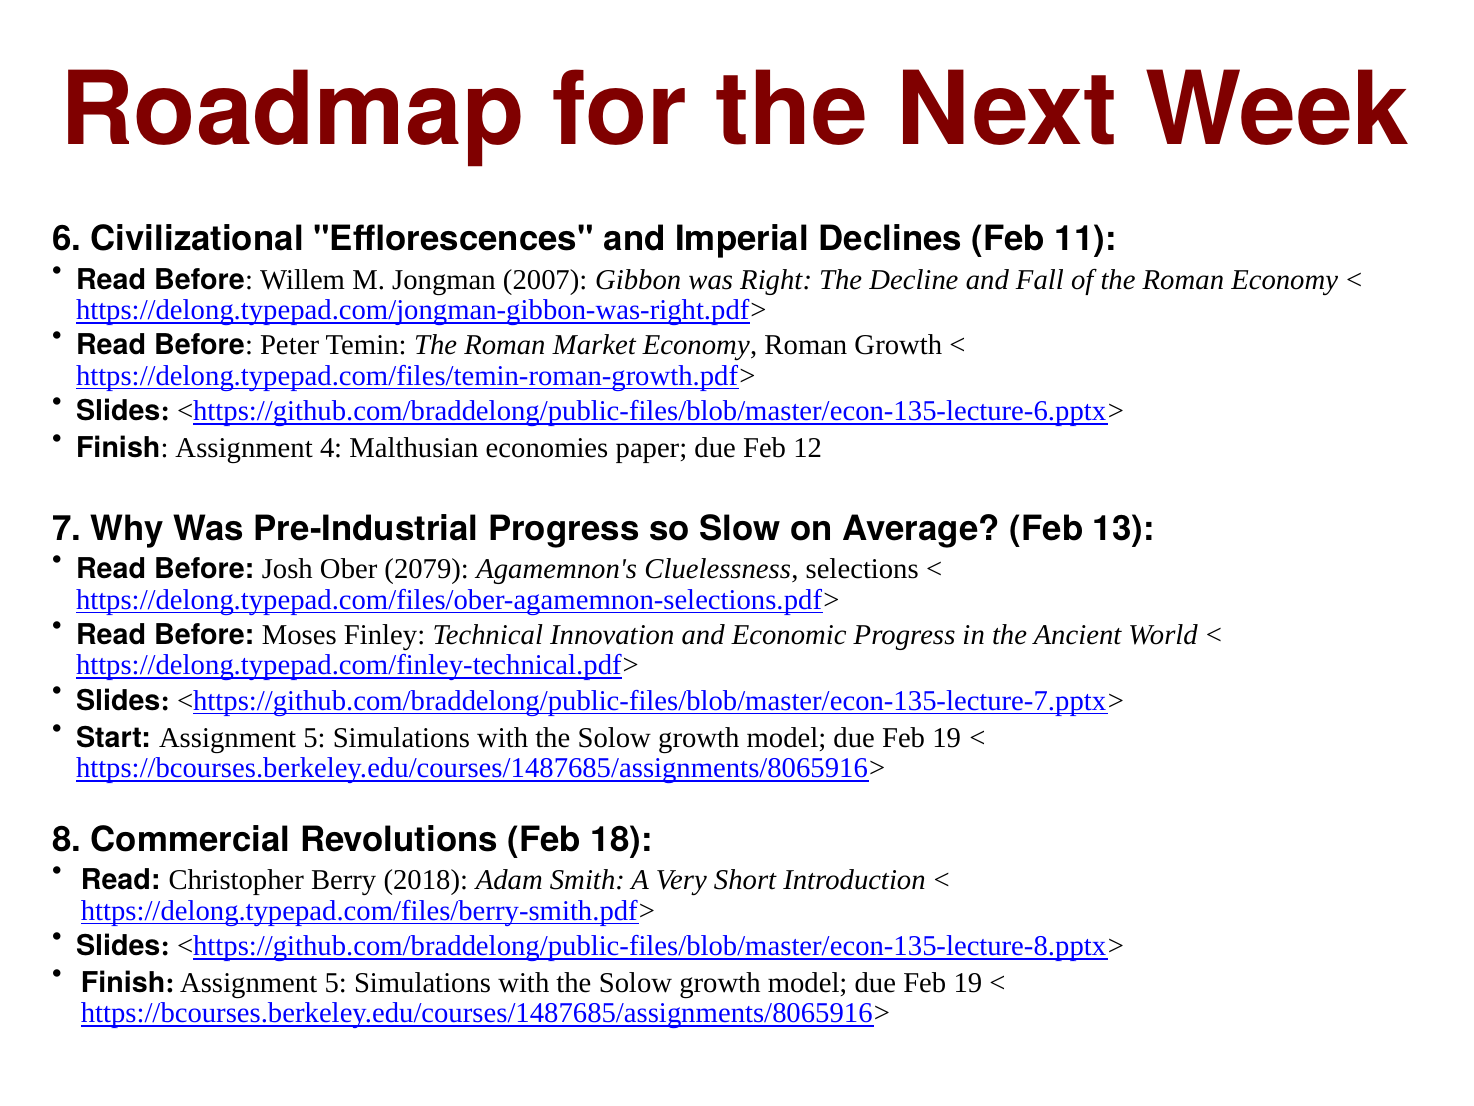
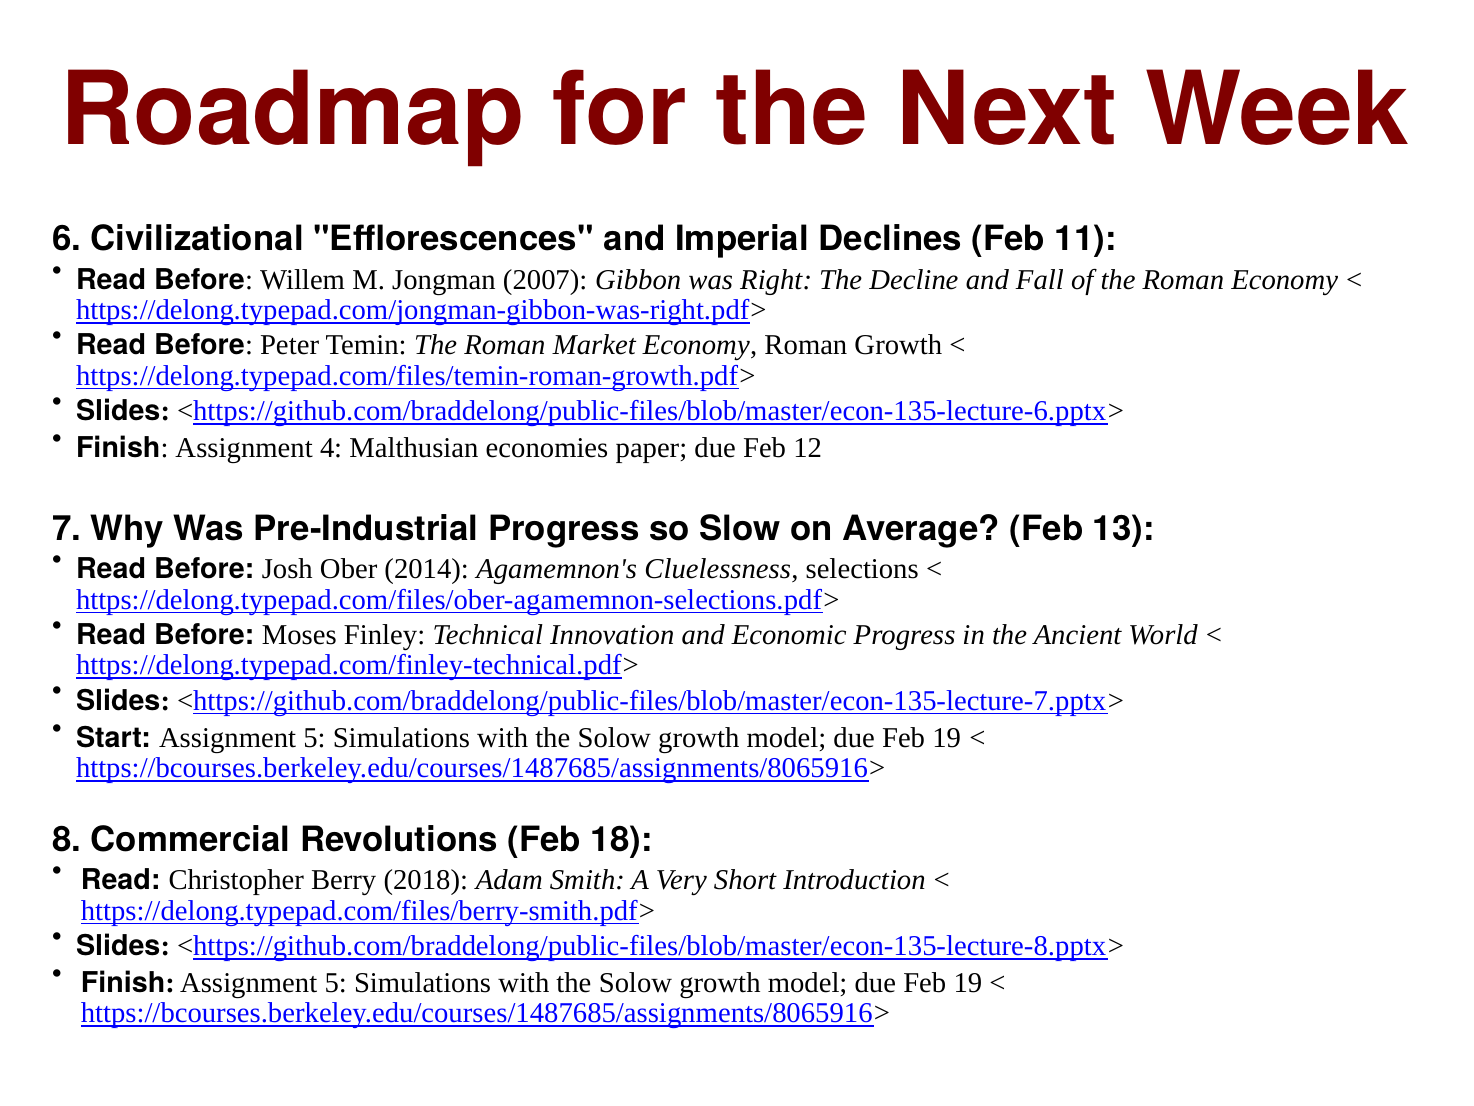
2079: 2079 -> 2014
